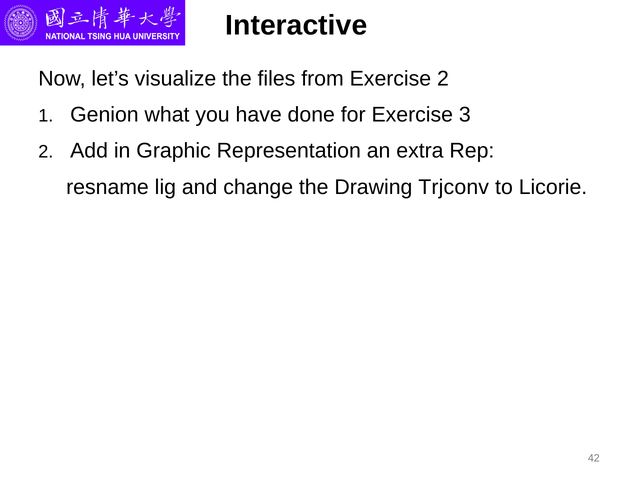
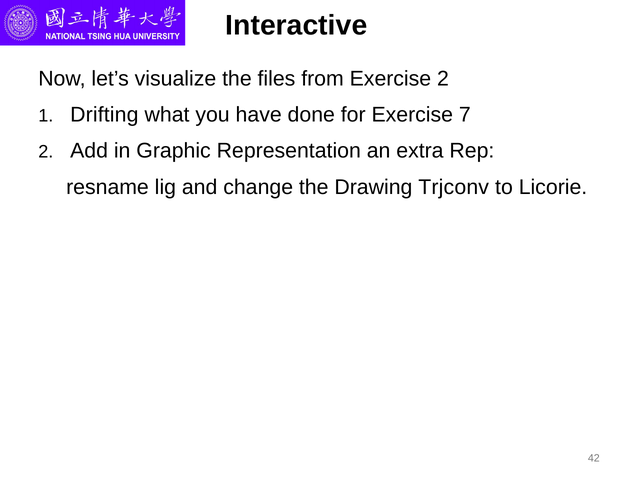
Genion: Genion -> Drifting
3: 3 -> 7
